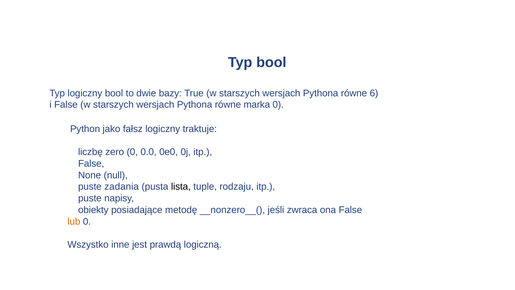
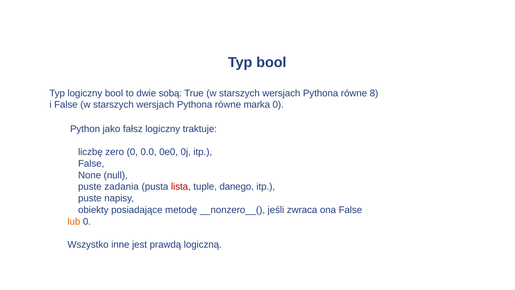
bazy: bazy -> sobą
6: 6 -> 8
lista colour: black -> red
rodzaju: rodzaju -> danego
